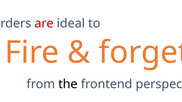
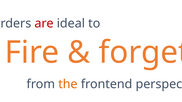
the colour: black -> orange
